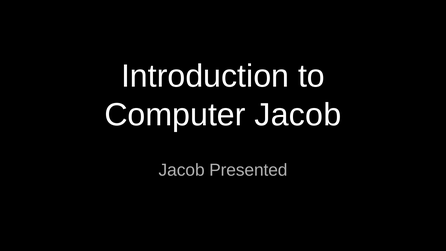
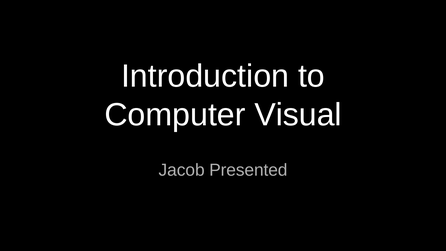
Computer Jacob: Jacob -> Visual
